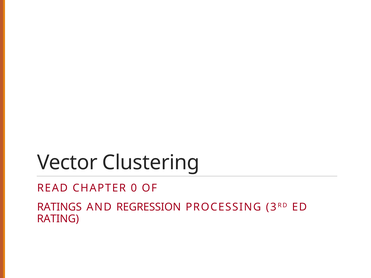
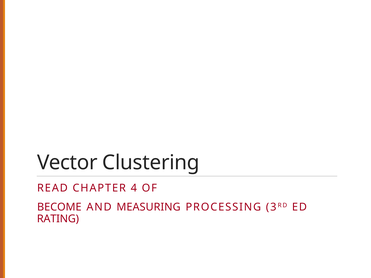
0: 0 -> 4
RATINGS: RATINGS -> BECOME
REGRESSION: REGRESSION -> MEASURING
